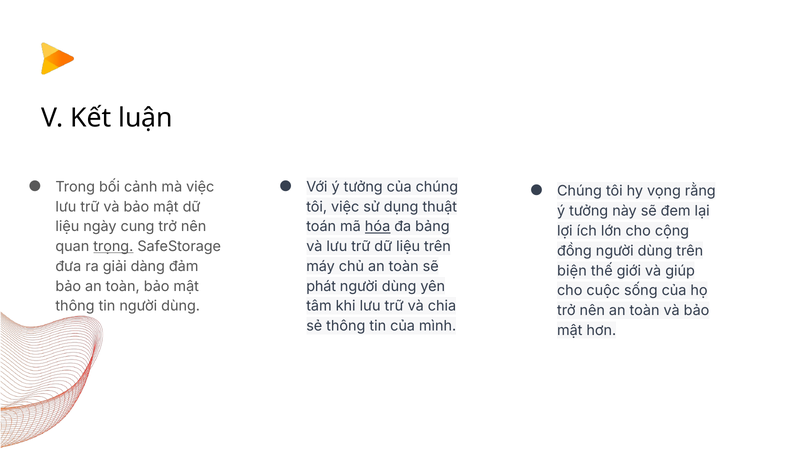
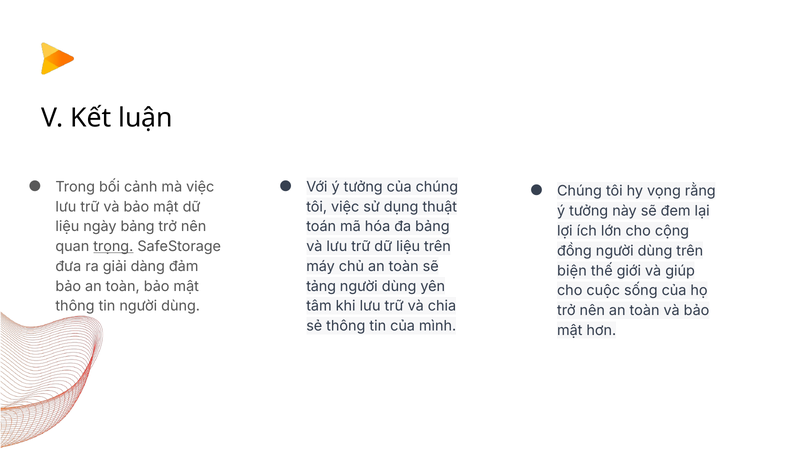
ngày cung: cung -> bảng
hóa underline: present -> none
phát: phát -> tảng
